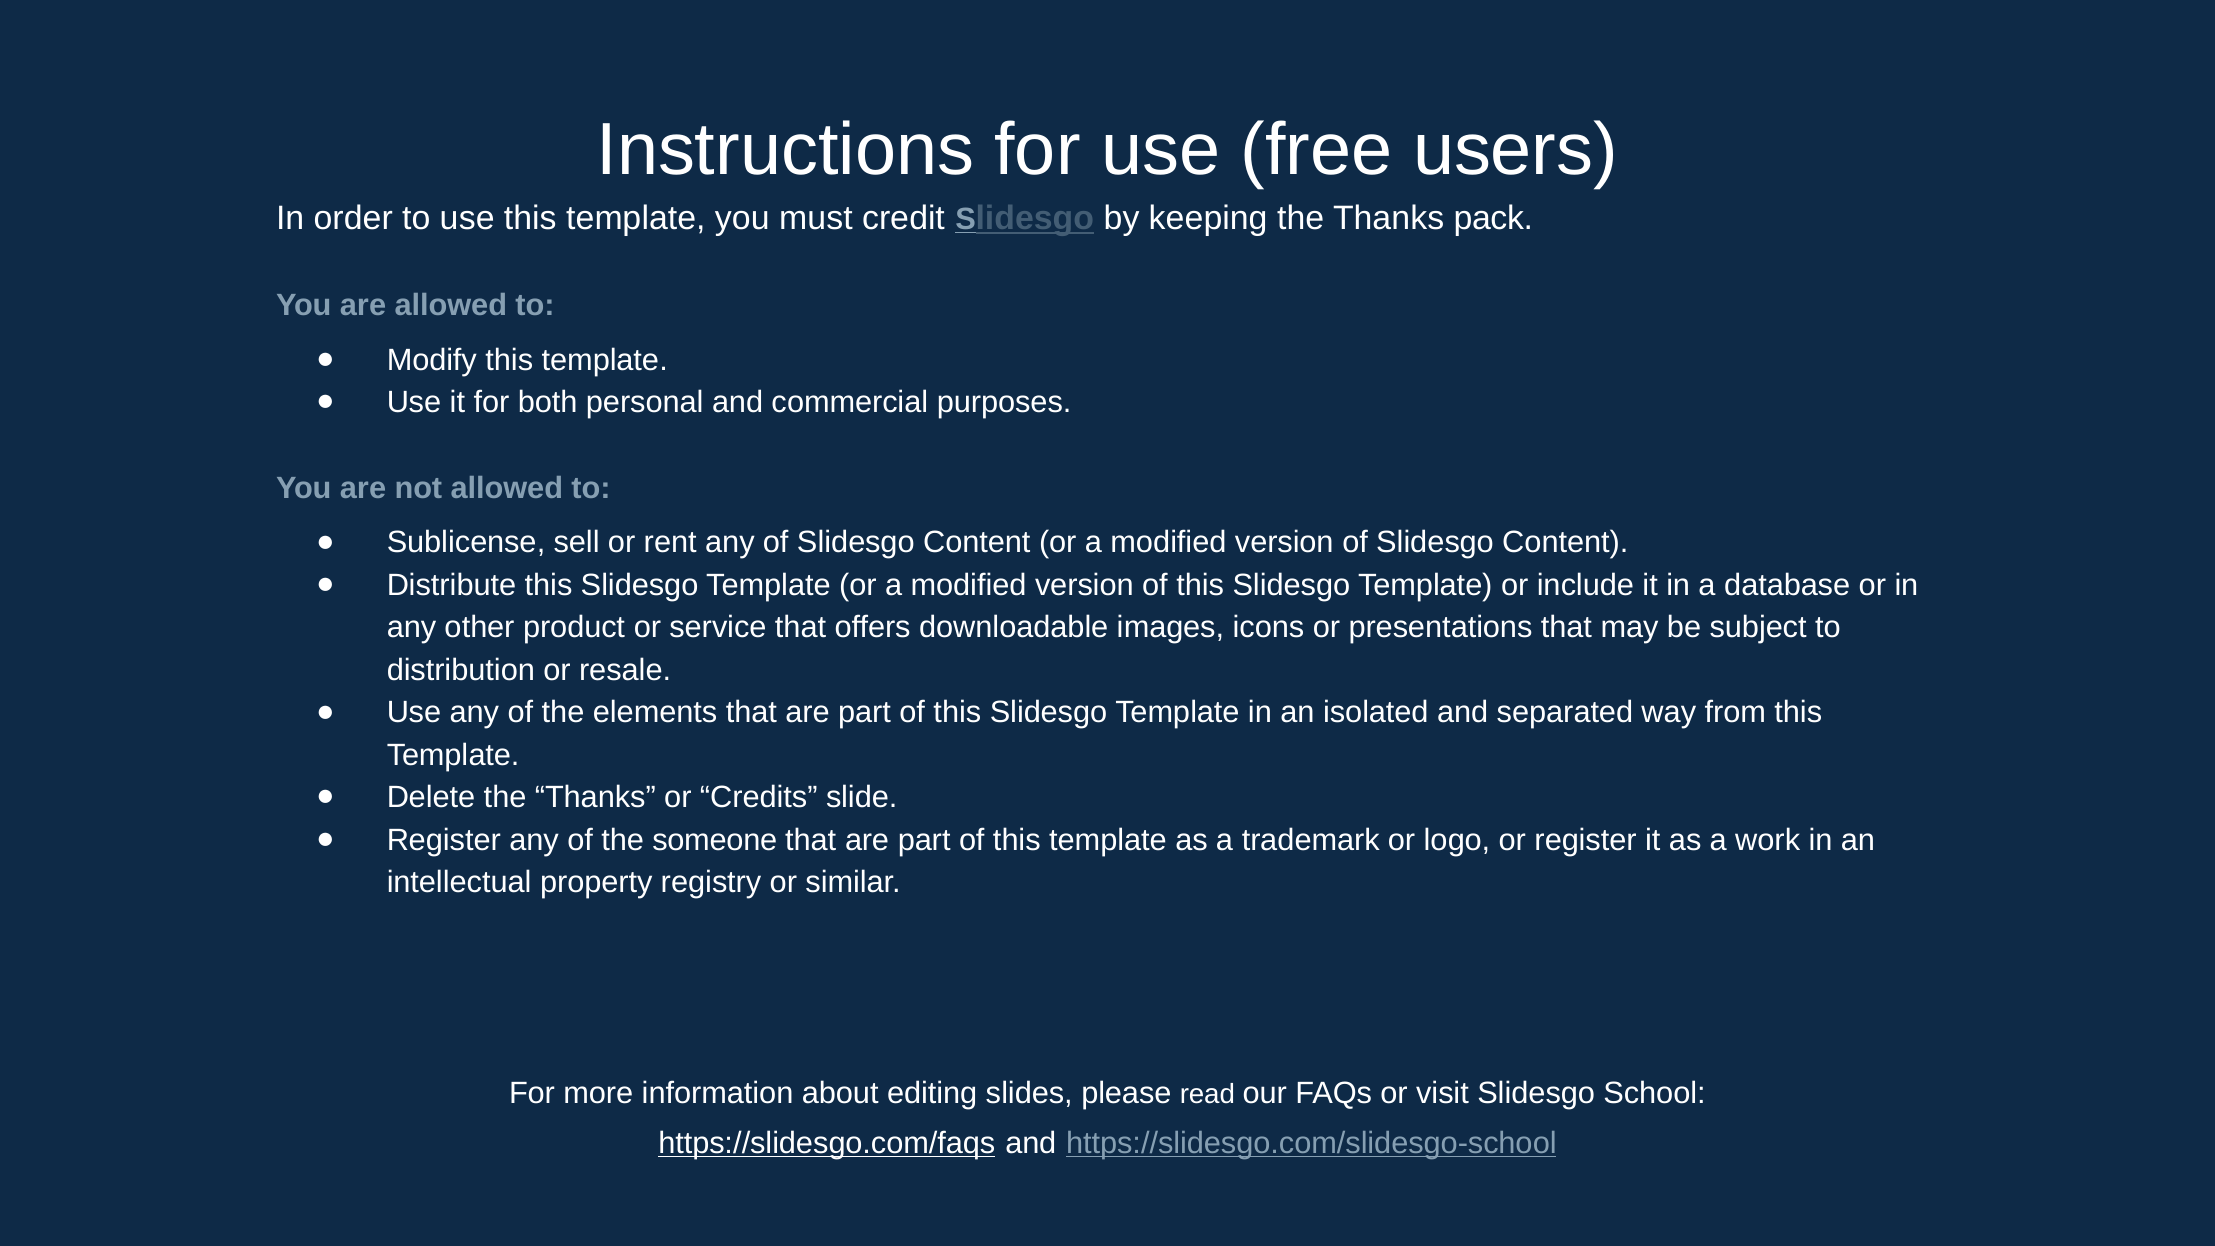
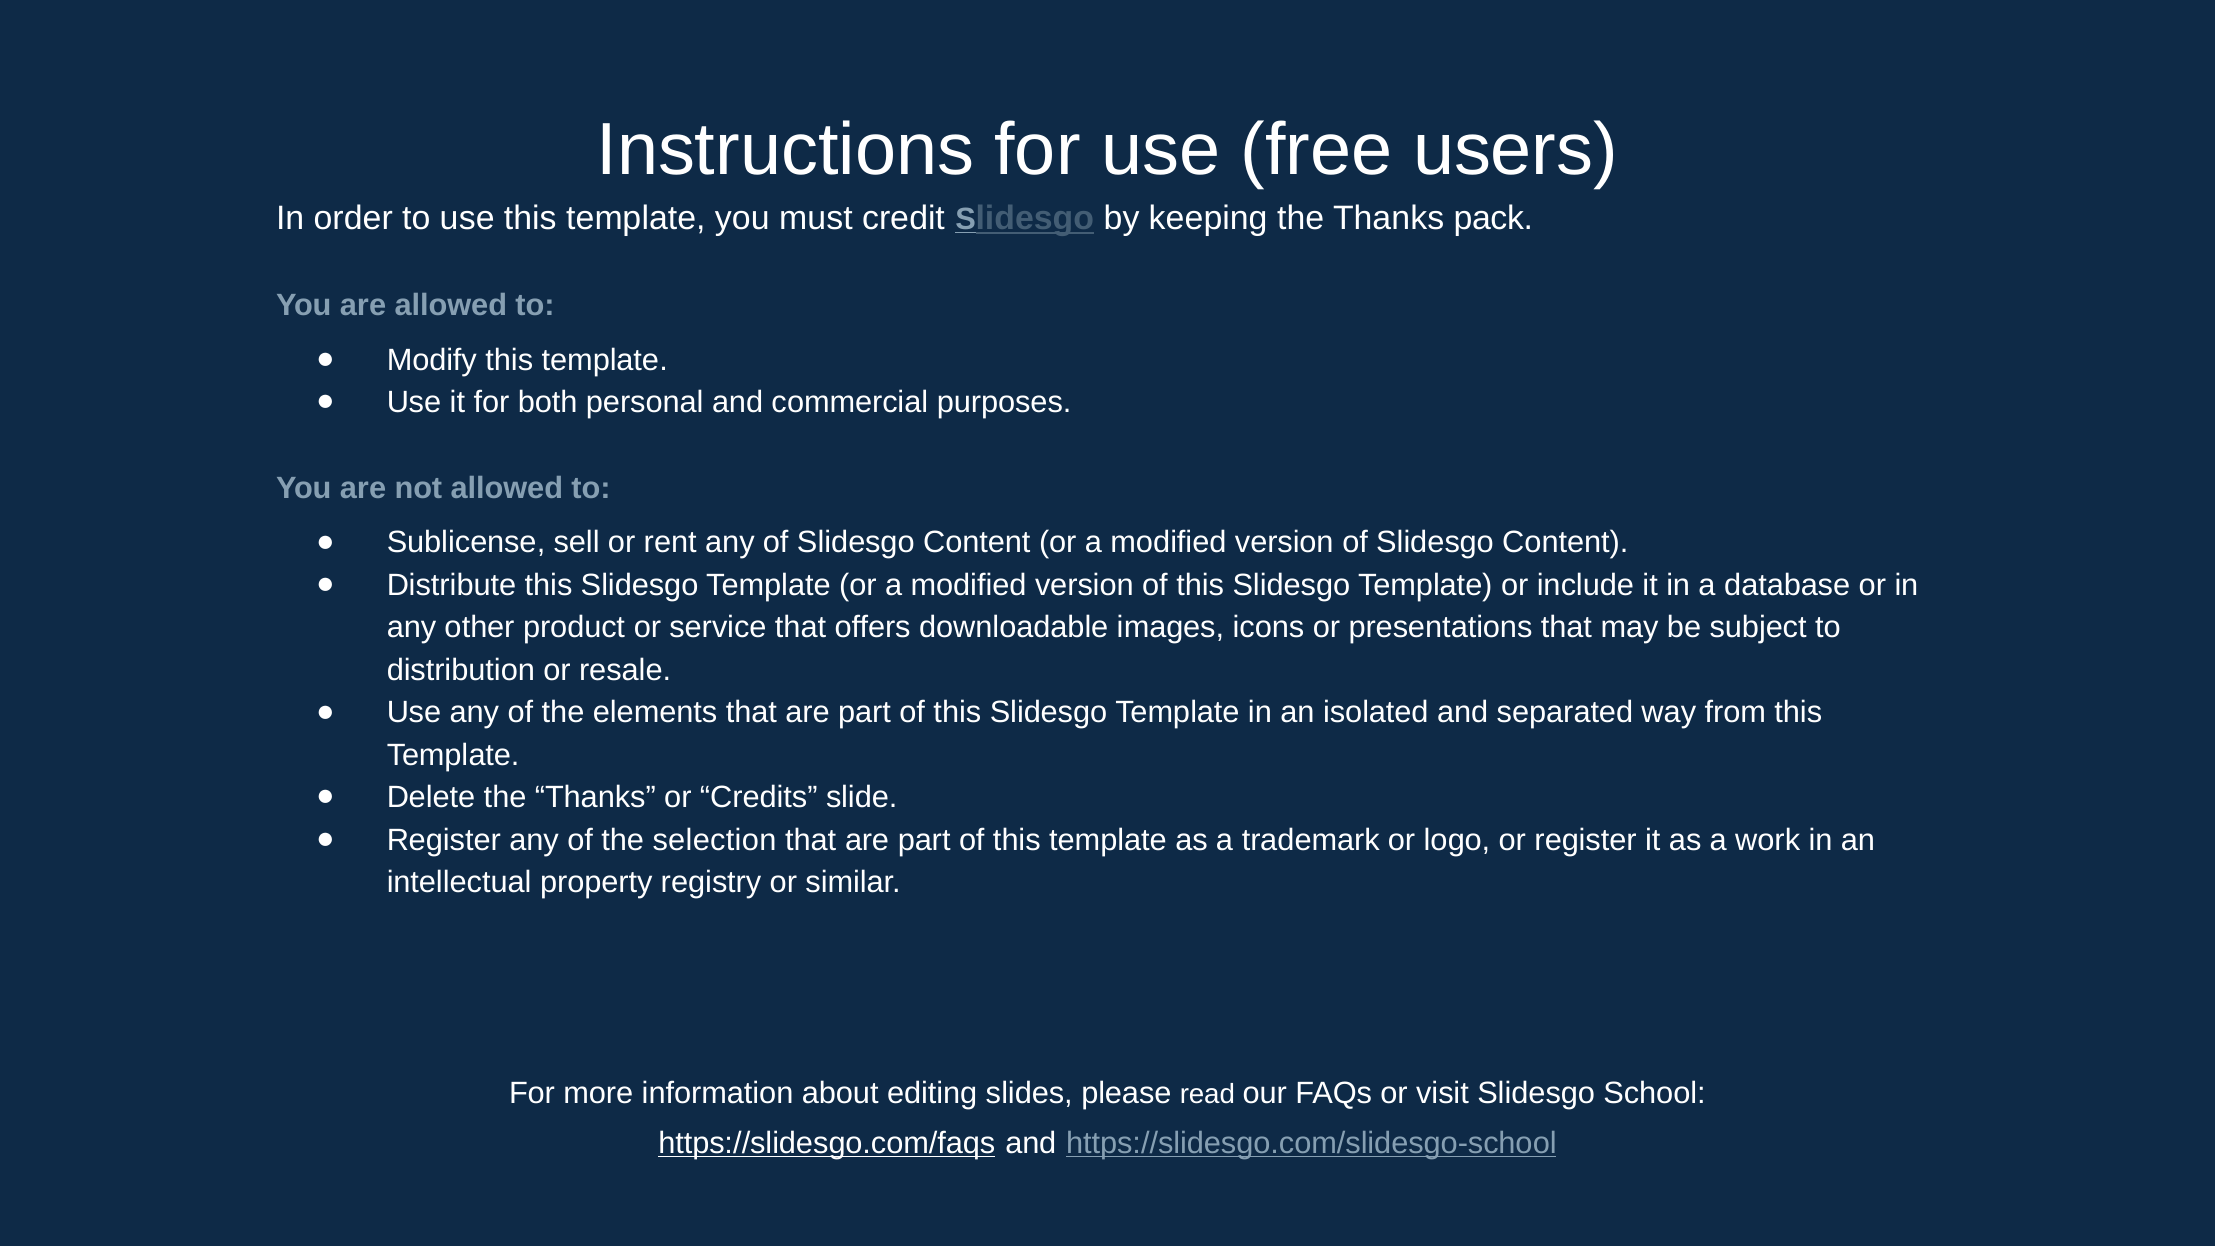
someone: someone -> selection
